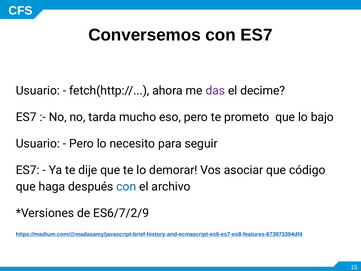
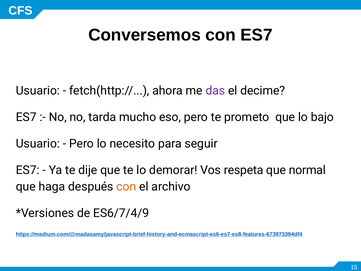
asociar: asociar -> respeta
código: código -> normal
con at (126, 187) colour: blue -> orange
ES6/7/2/9: ES6/7/2/9 -> ES6/7/4/9
